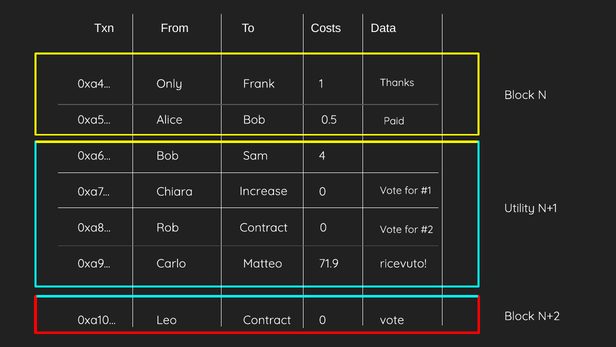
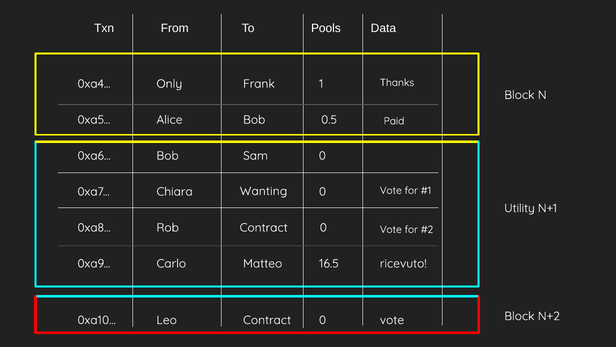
Costs: Costs -> Pools
Bob 4: 4 -> 0
Increase: Increase -> Wanting
71.9: 71.9 -> 16.5
